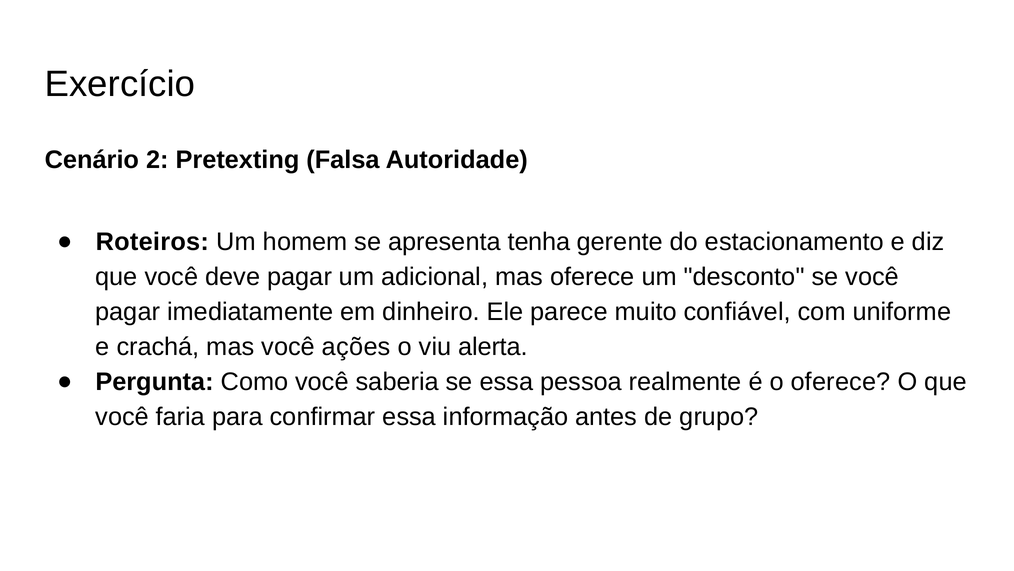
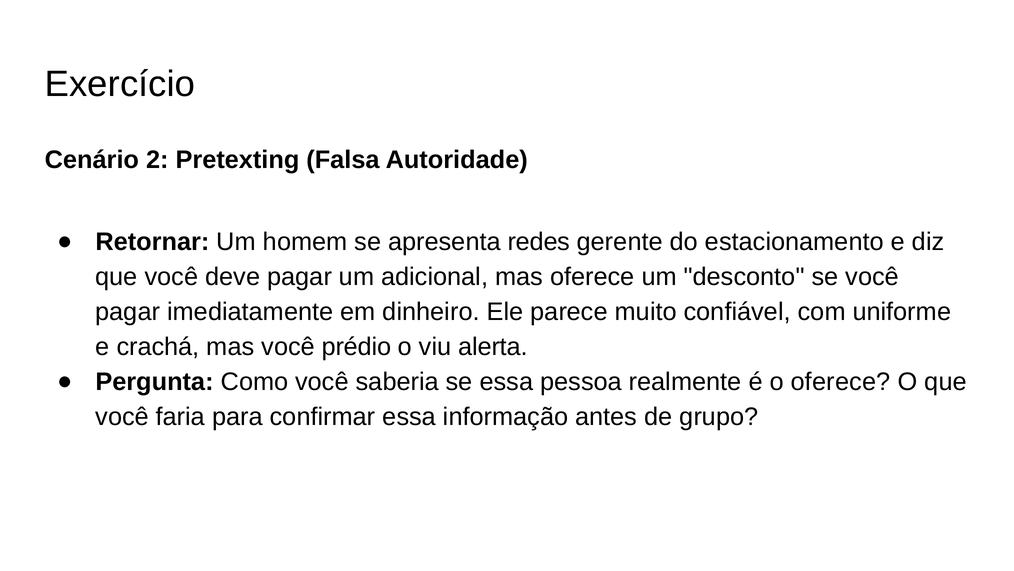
Roteiros: Roteiros -> Retornar
tenha: tenha -> redes
ações: ações -> prédio
